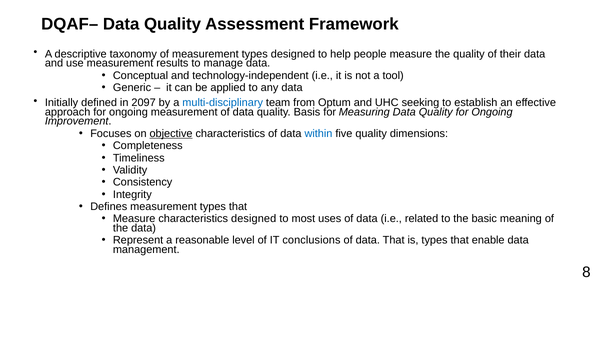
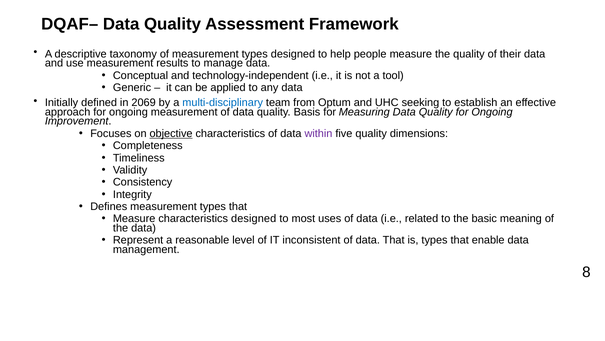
2097: 2097 -> 2069
within colour: blue -> purple
conclusions: conclusions -> inconsistent
